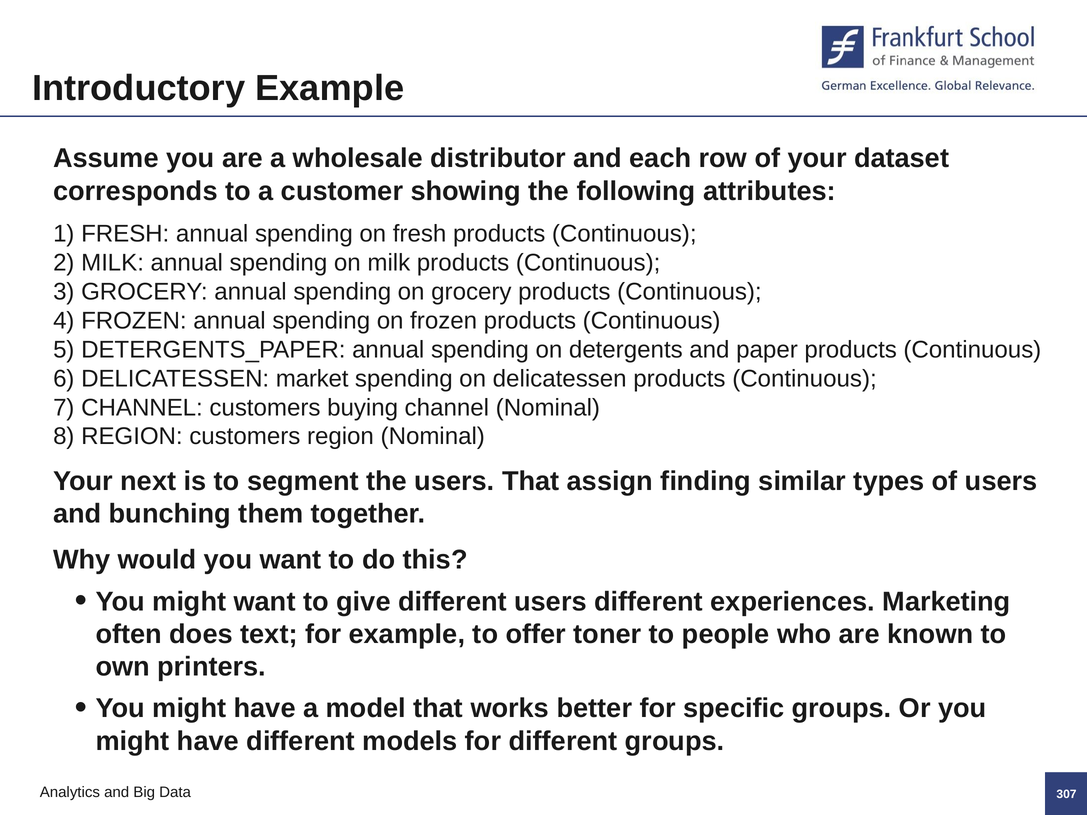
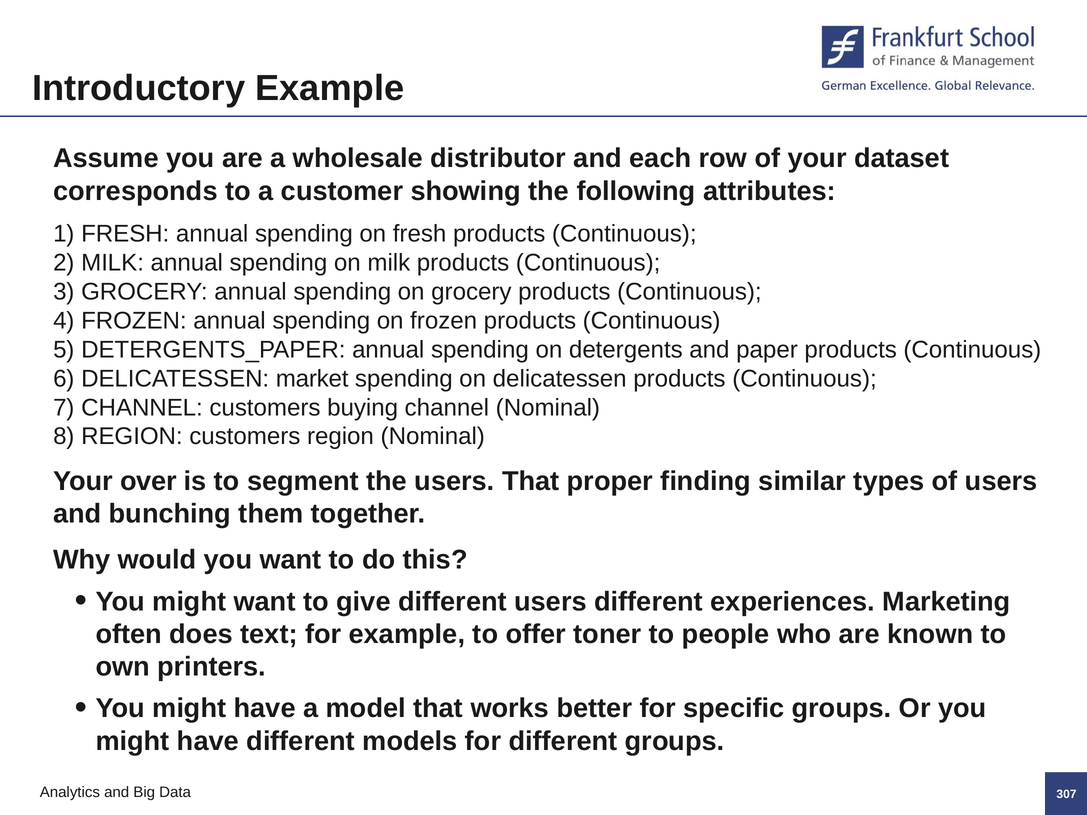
next: next -> over
assign: assign -> proper
